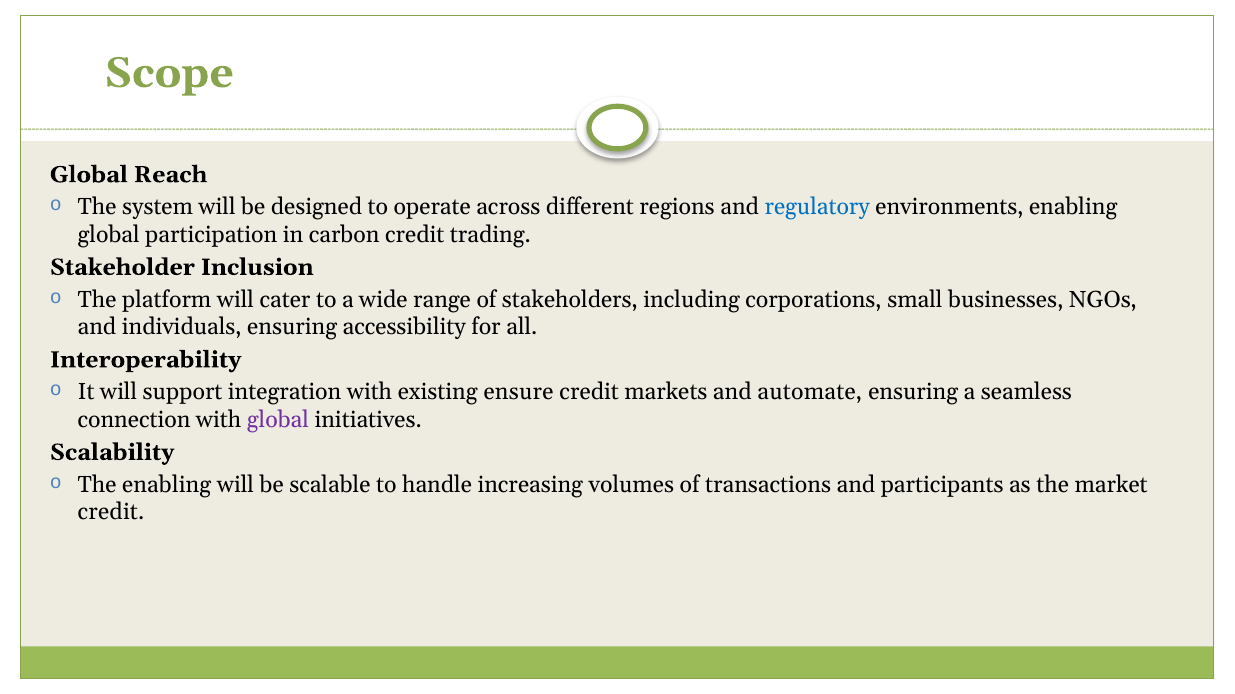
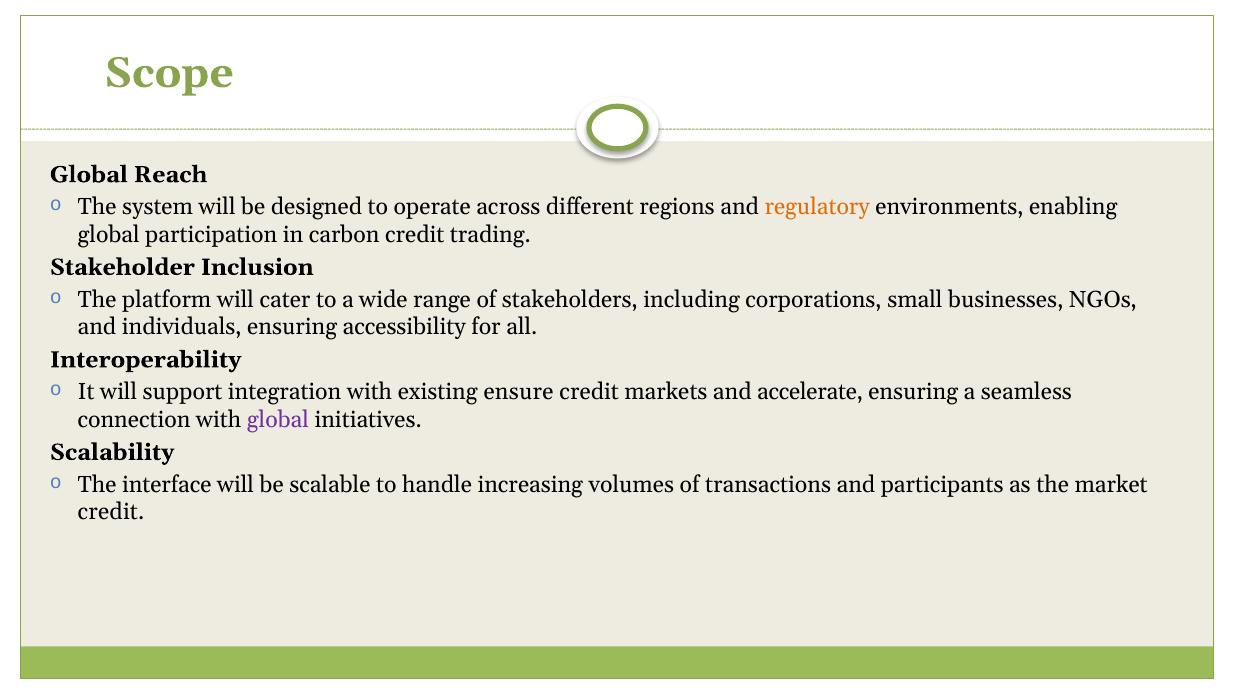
regulatory colour: blue -> orange
automate: automate -> accelerate
The enabling: enabling -> interface
